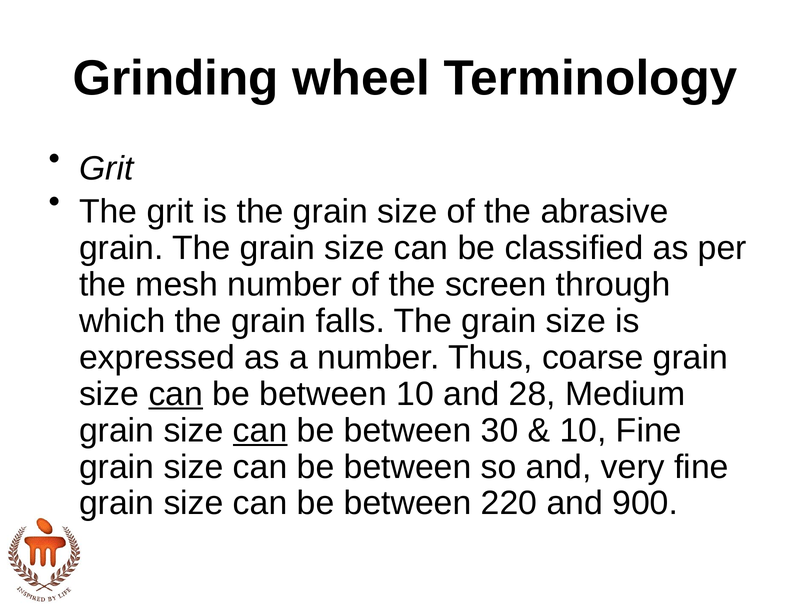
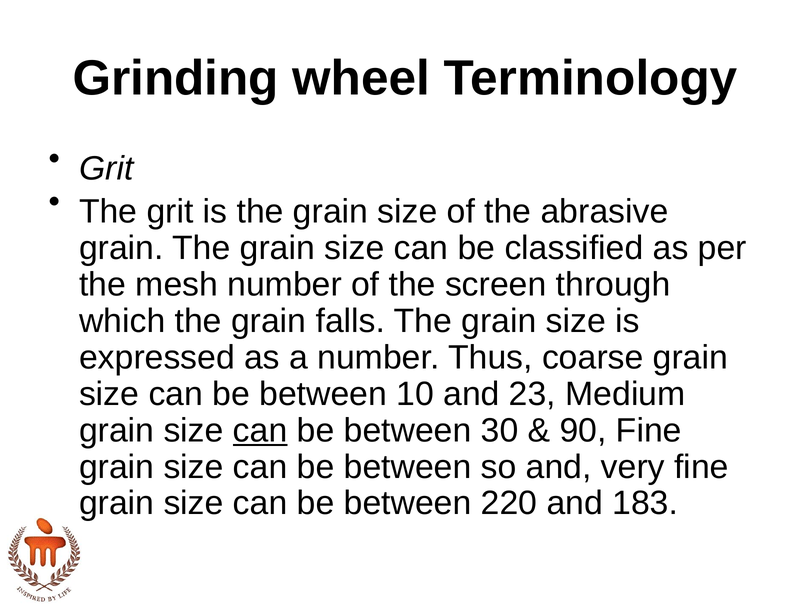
can at (176, 394) underline: present -> none
28: 28 -> 23
10 at (583, 431): 10 -> 90
900: 900 -> 183
